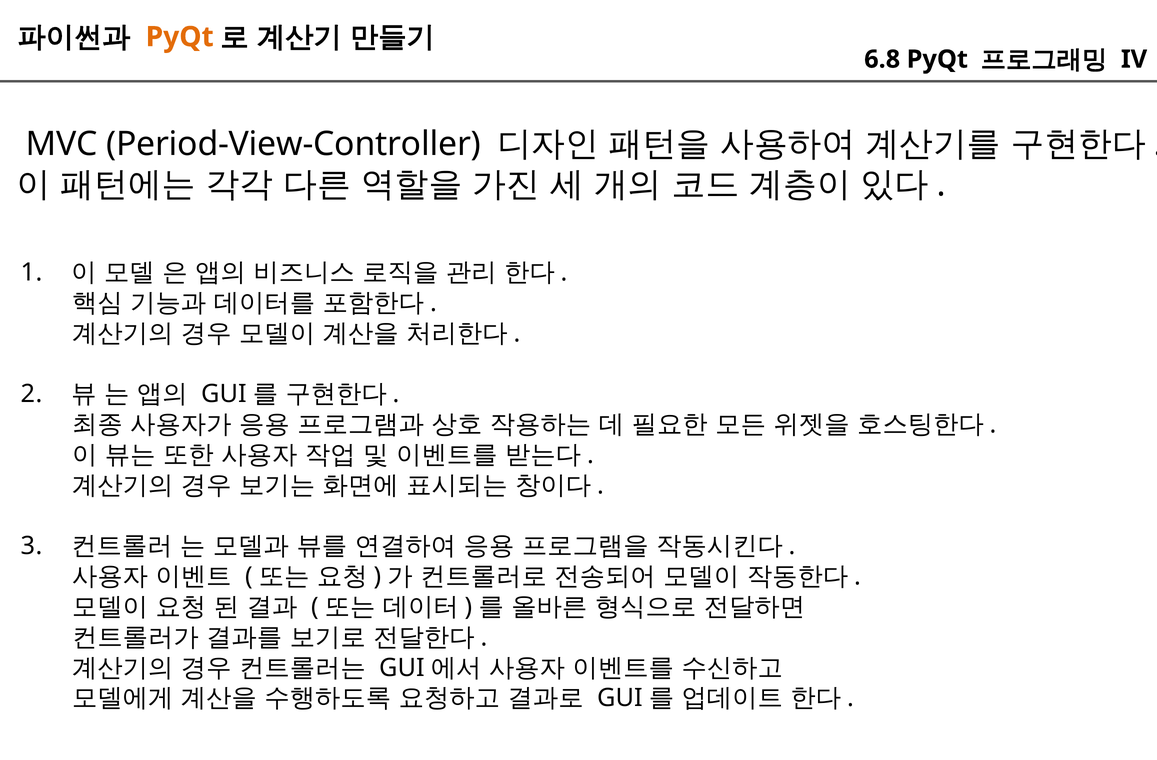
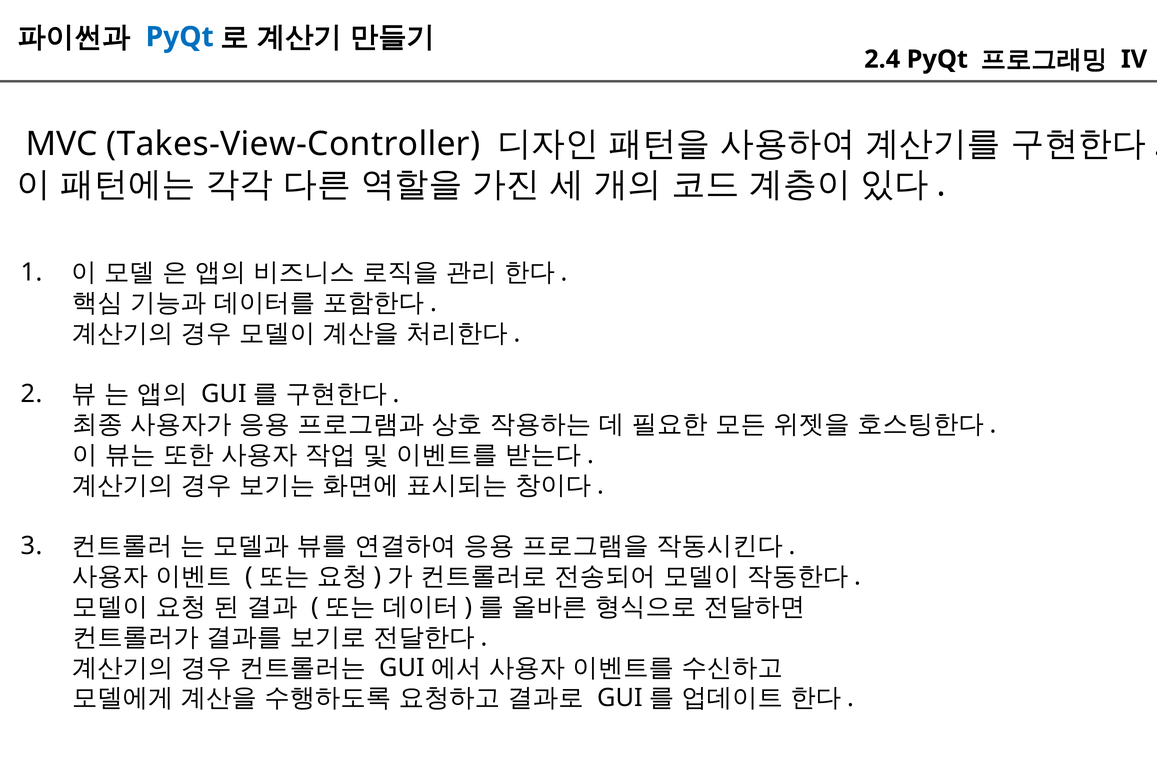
PyQt at (180, 37) colour: orange -> blue
6.8: 6.8 -> 2.4
Period-View-Controller: Period-View-Controller -> Takes-View-Controller
